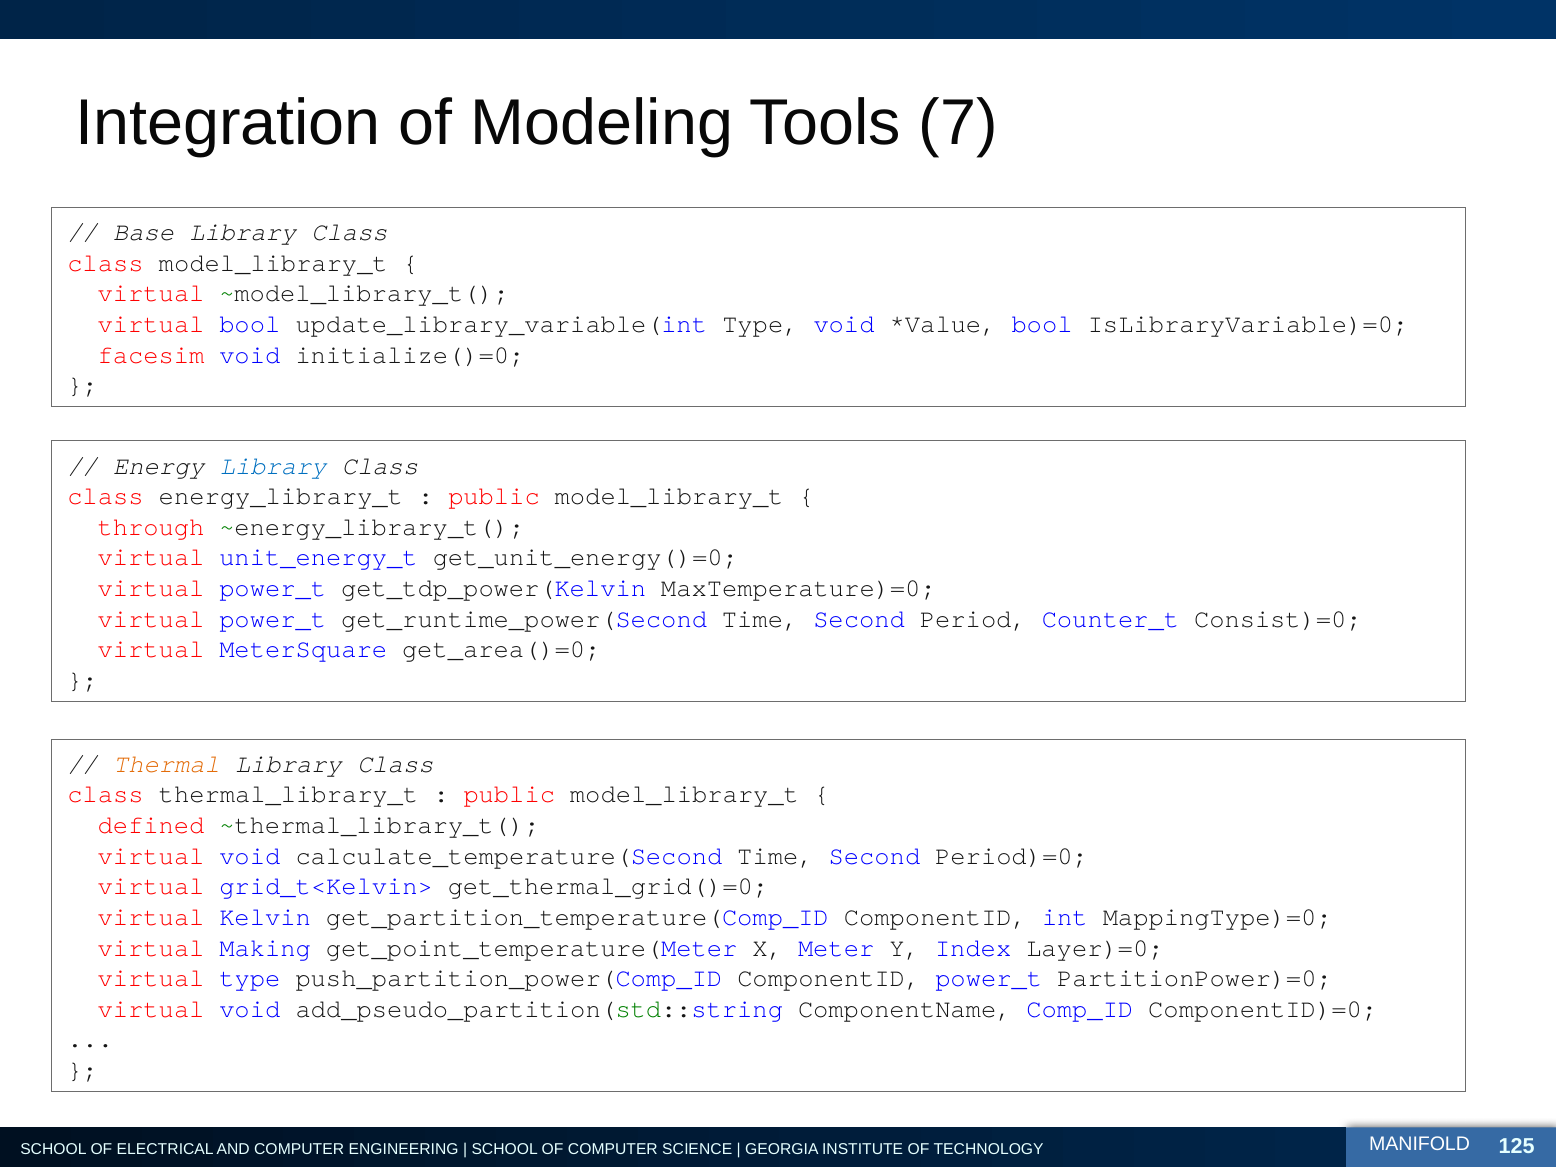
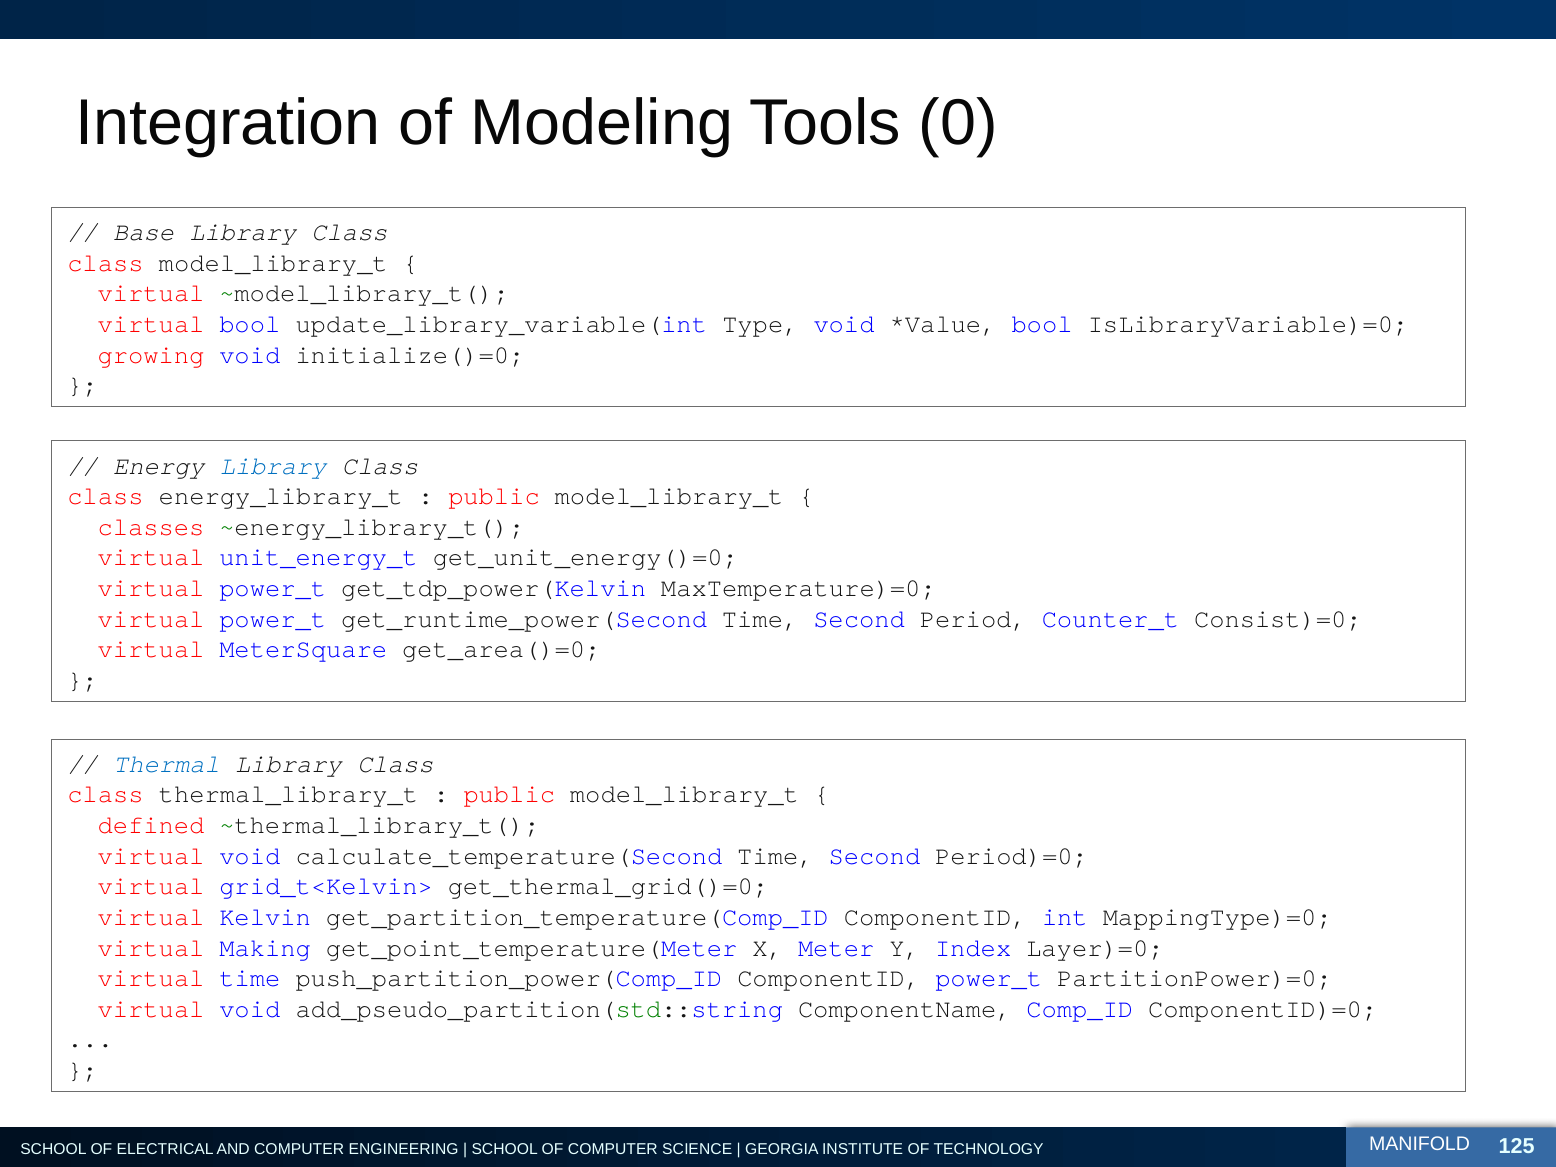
7: 7 -> 0
facesim: facesim -> growing
through: through -> classes
Thermal colour: orange -> blue
virtual type: type -> time
